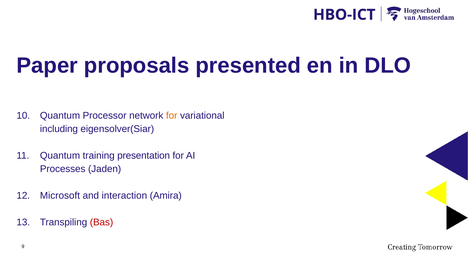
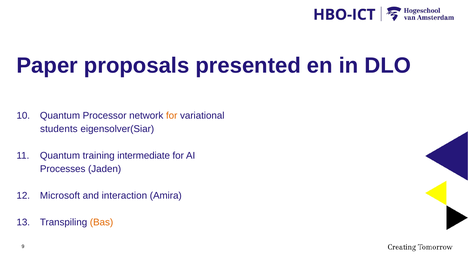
including: including -> students
presentation: presentation -> intermediate
Bas colour: red -> orange
